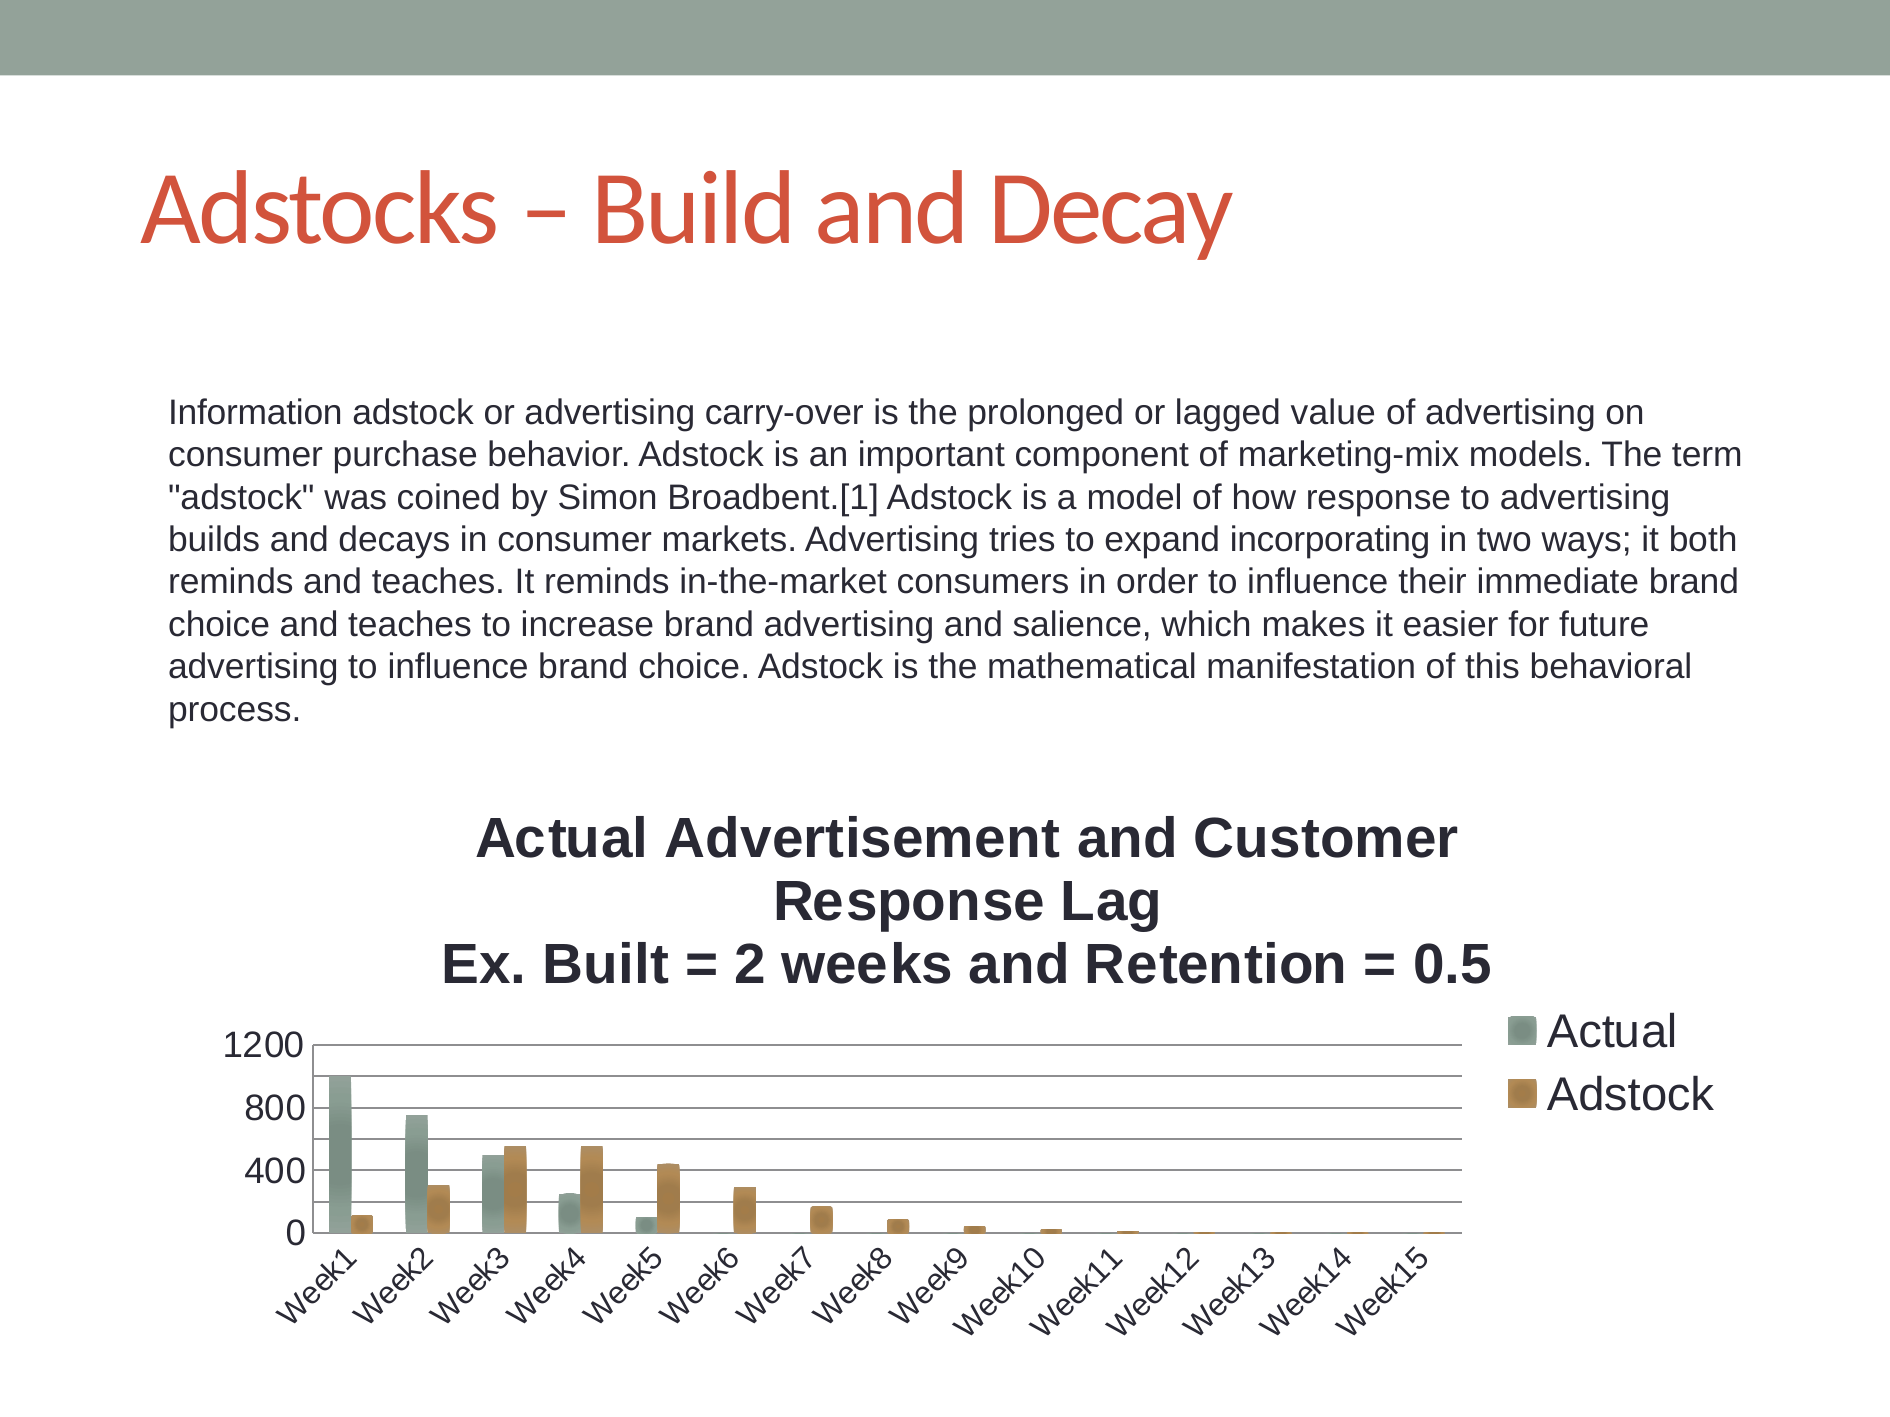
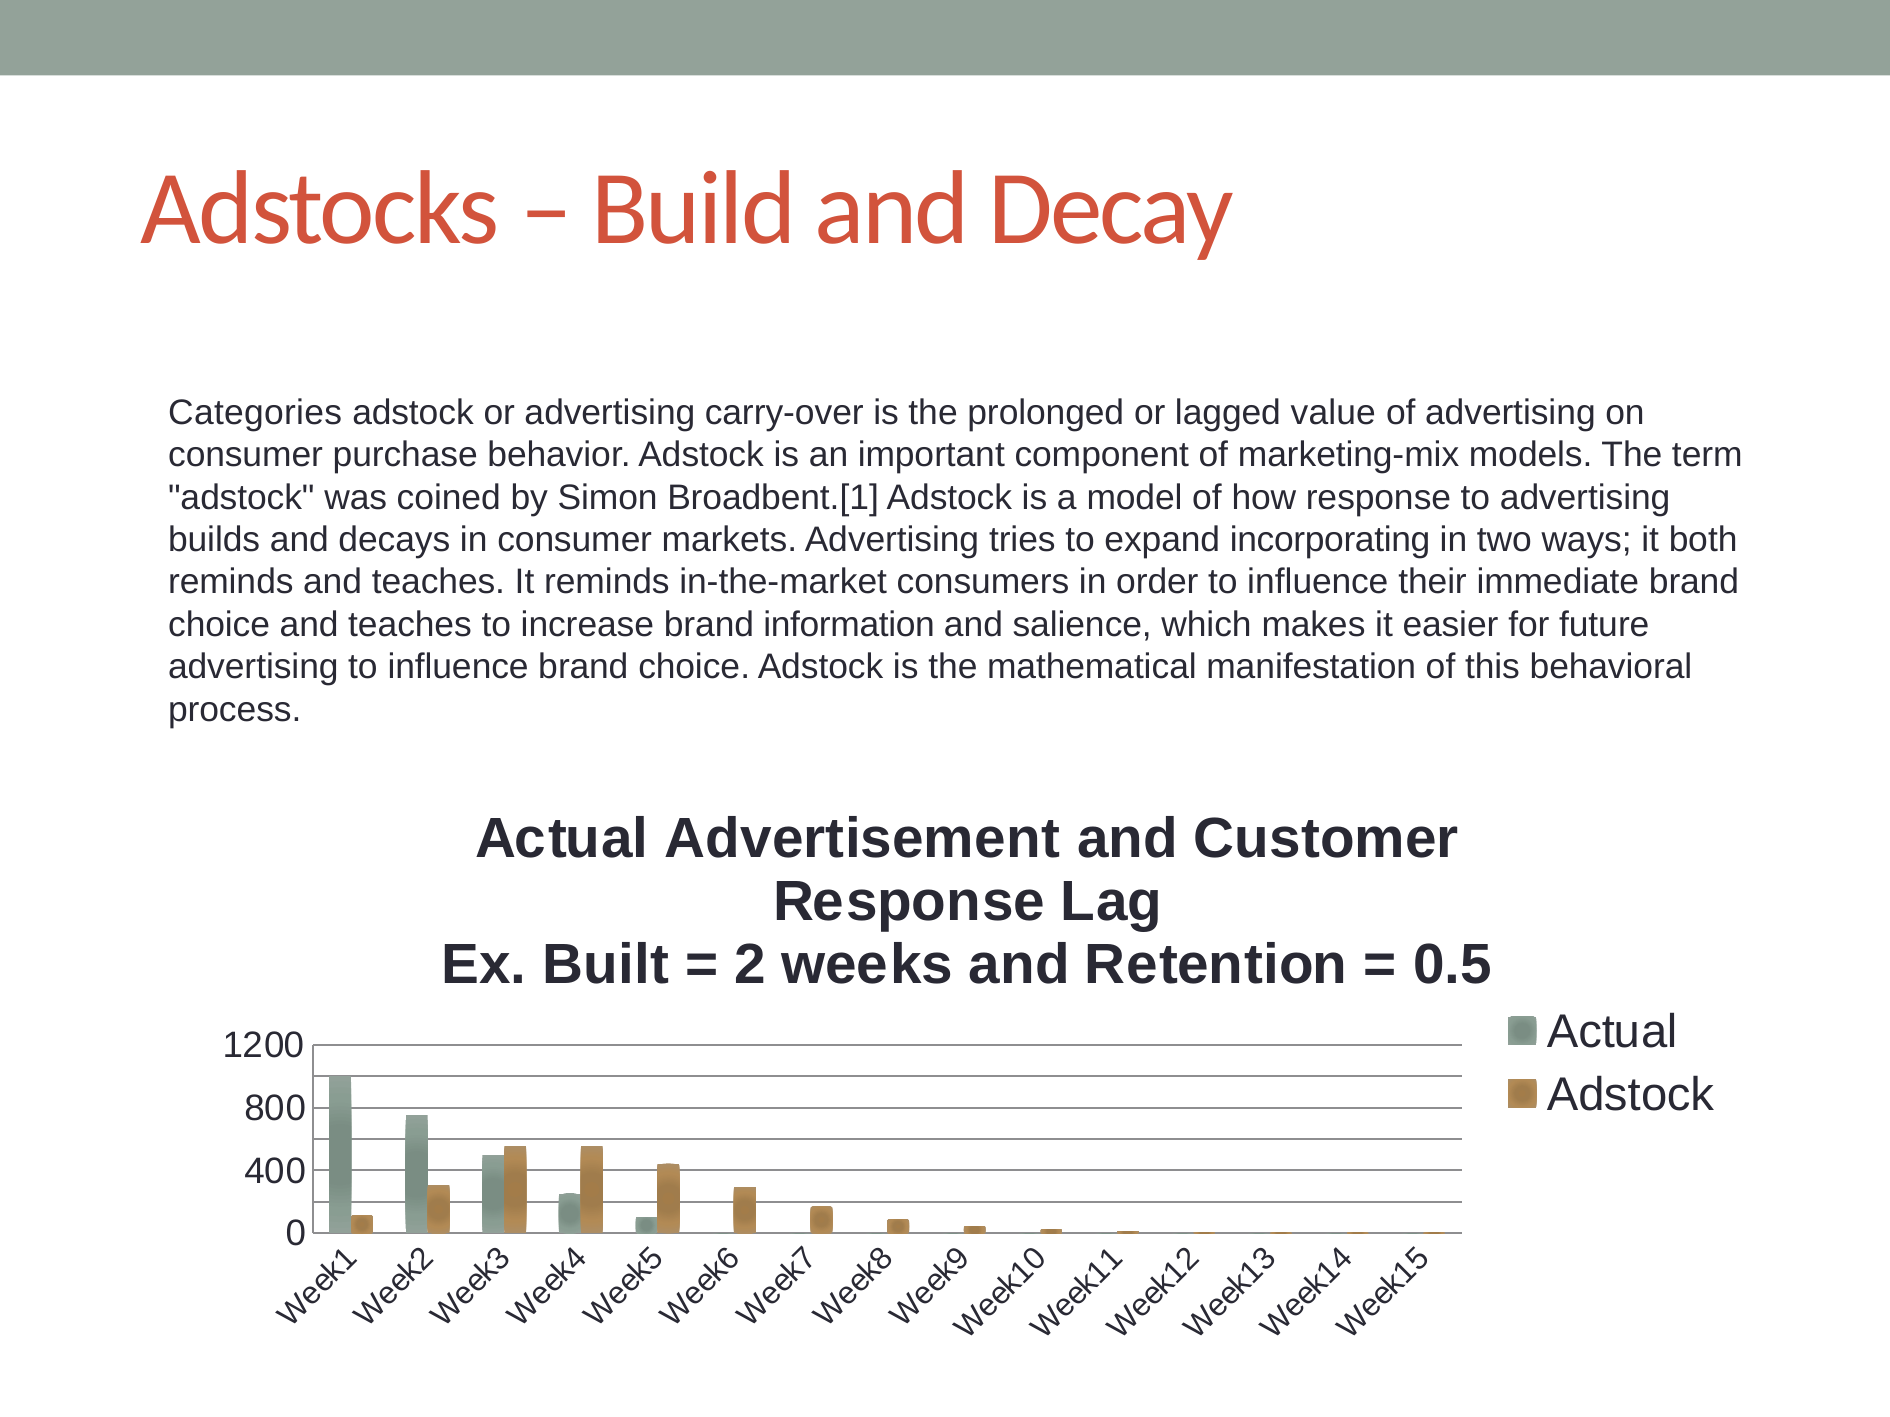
Information: Information -> Categories
brand advertising: advertising -> information
